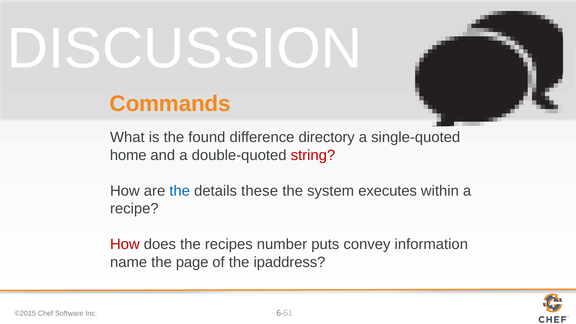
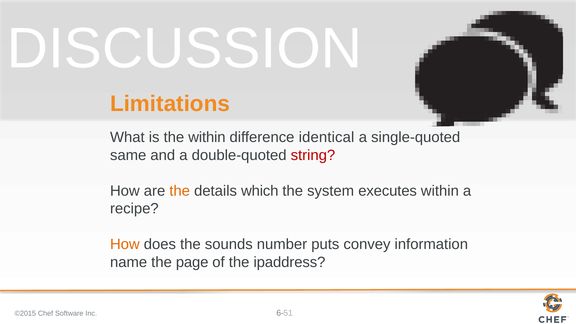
Commands: Commands -> Limitations
the found: found -> within
directory: directory -> identical
home: home -> same
the at (180, 191) colour: blue -> orange
these: these -> which
How at (125, 244) colour: red -> orange
recipes: recipes -> sounds
